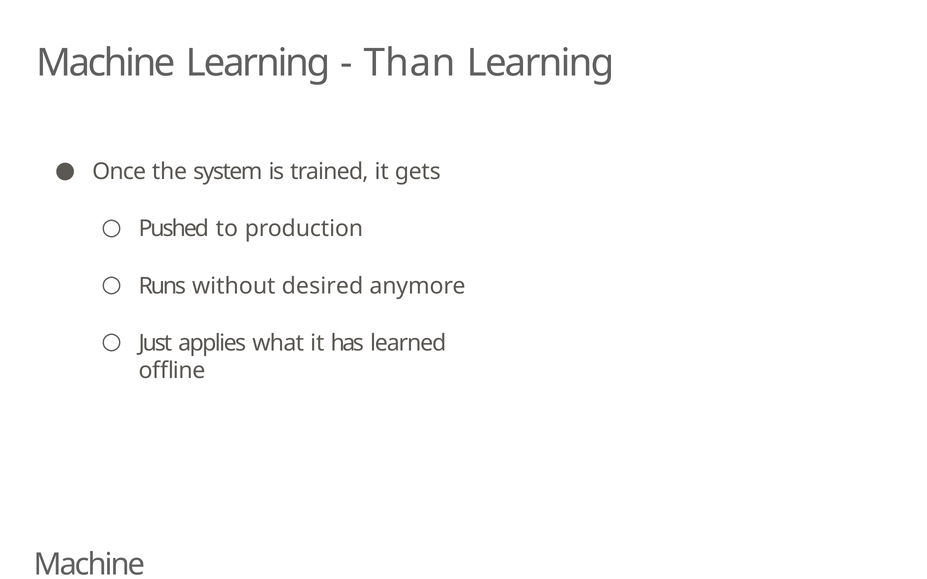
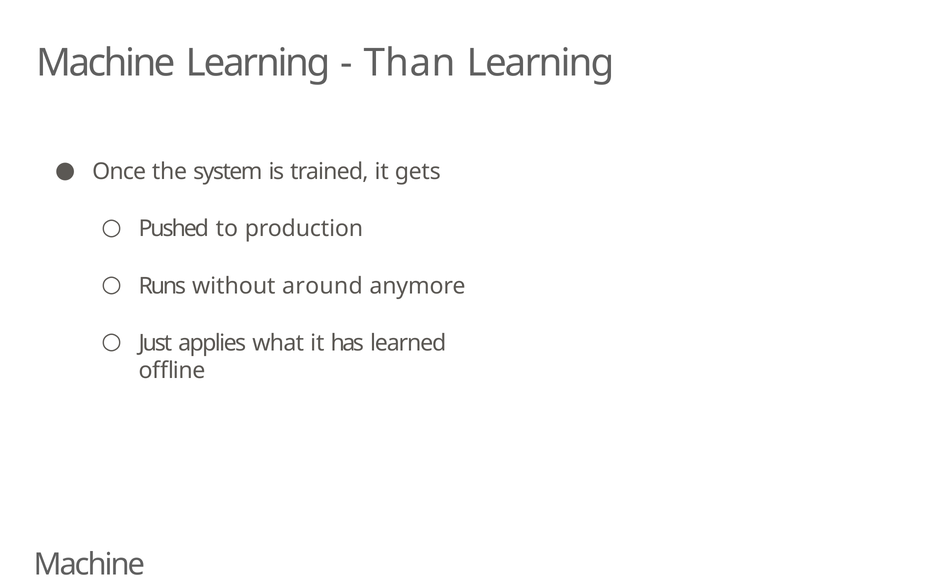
desired: desired -> around
